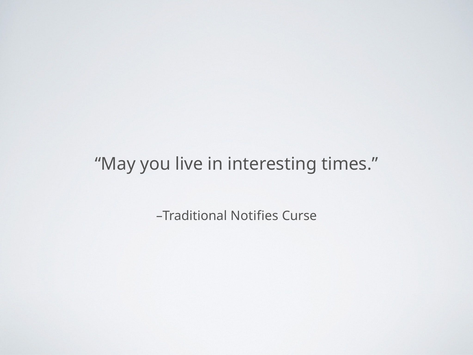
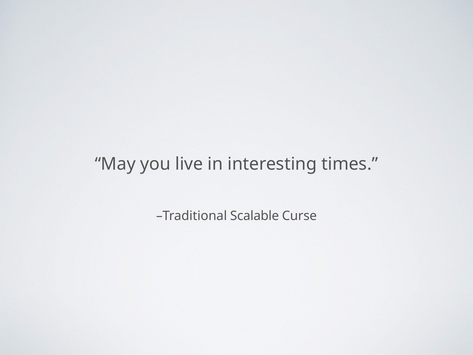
Notifies: Notifies -> Scalable
